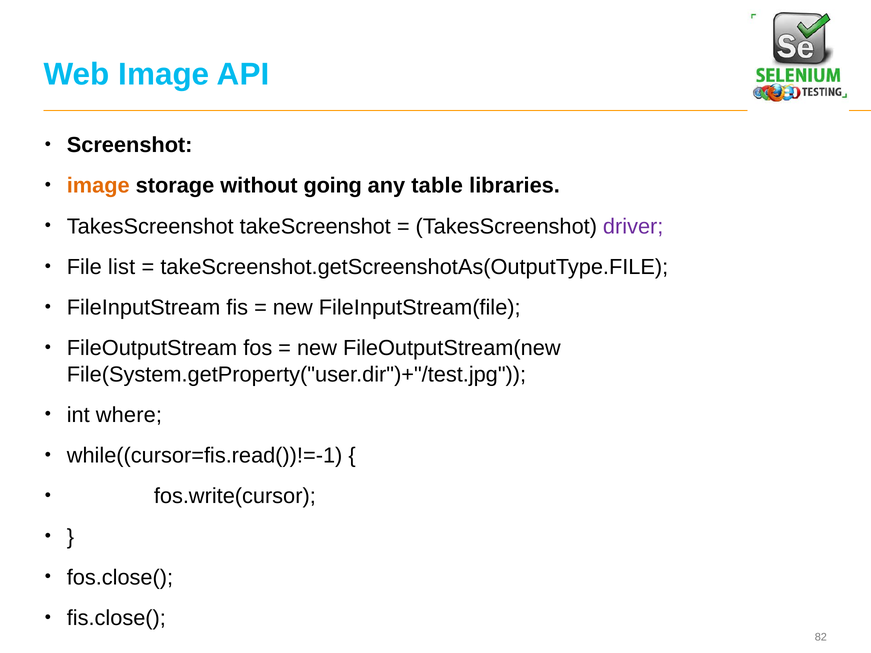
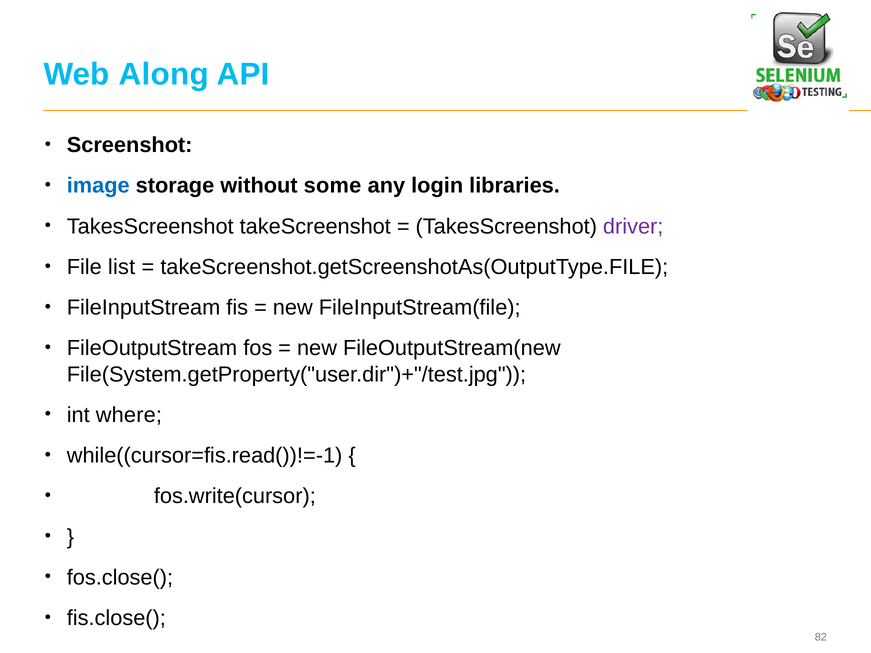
Web Image: Image -> Along
image at (98, 186) colour: orange -> blue
going: going -> some
table: table -> login
